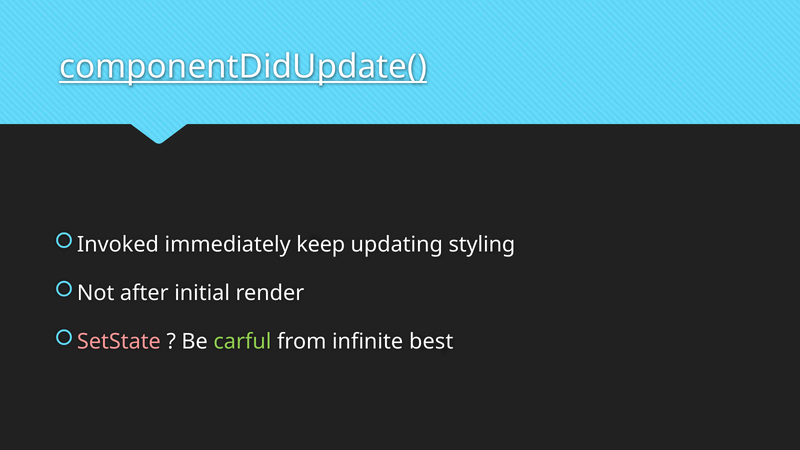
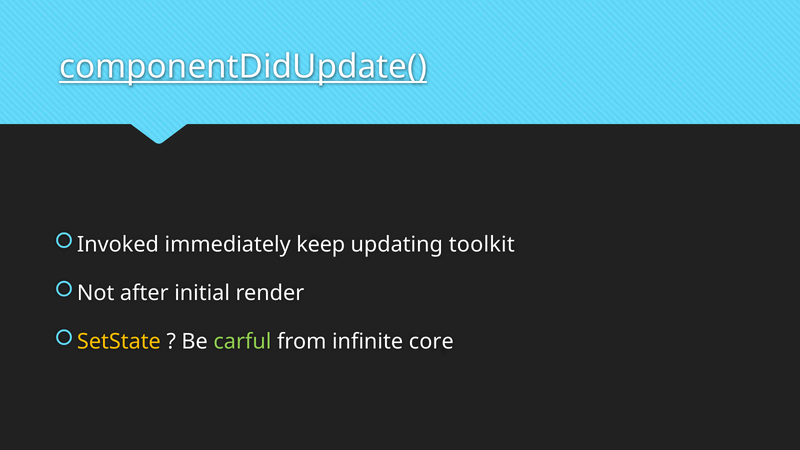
styling: styling -> toolkit
SetState colour: pink -> yellow
best: best -> core
